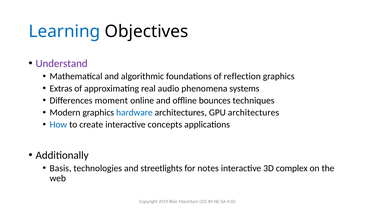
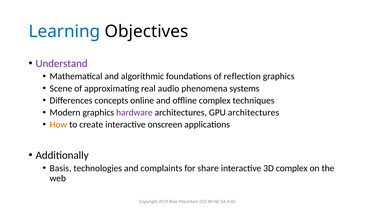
Extras: Extras -> Scene
moment: moment -> concepts
offline bounces: bounces -> complex
hardware colour: blue -> purple
How colour: blue -> orange
concepts: concepts -> onscreen
streetlights: streetlights -> complaints
notes: notes -> share
